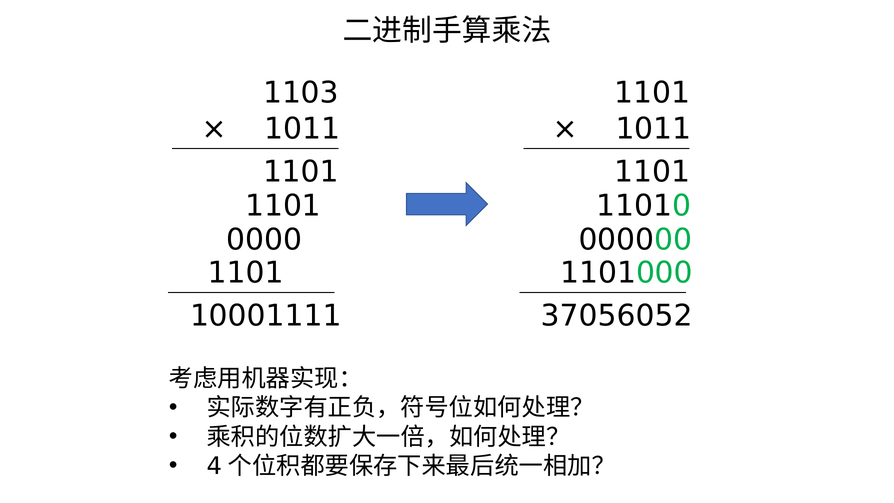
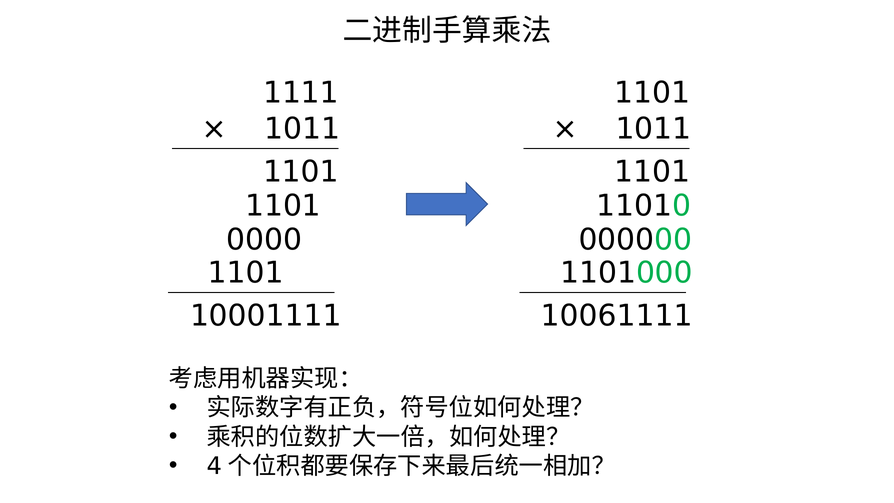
1103: 1103 -> 1111
37056052: 37056052 -> 10061111
